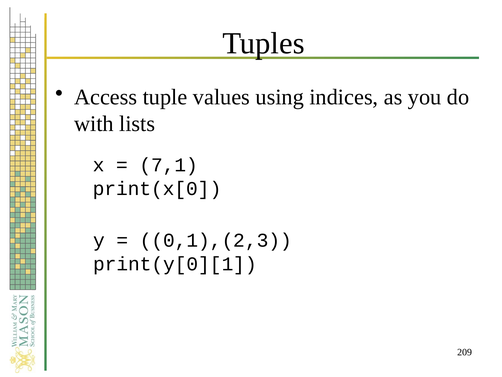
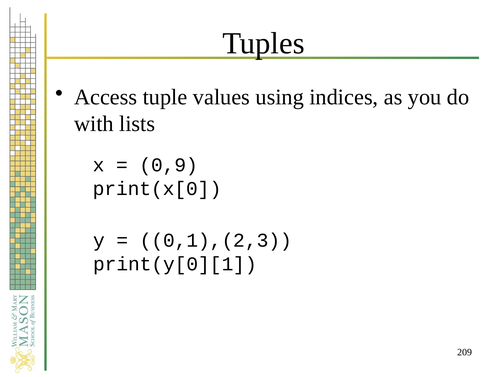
7,1: 7,1 -> 0,9
